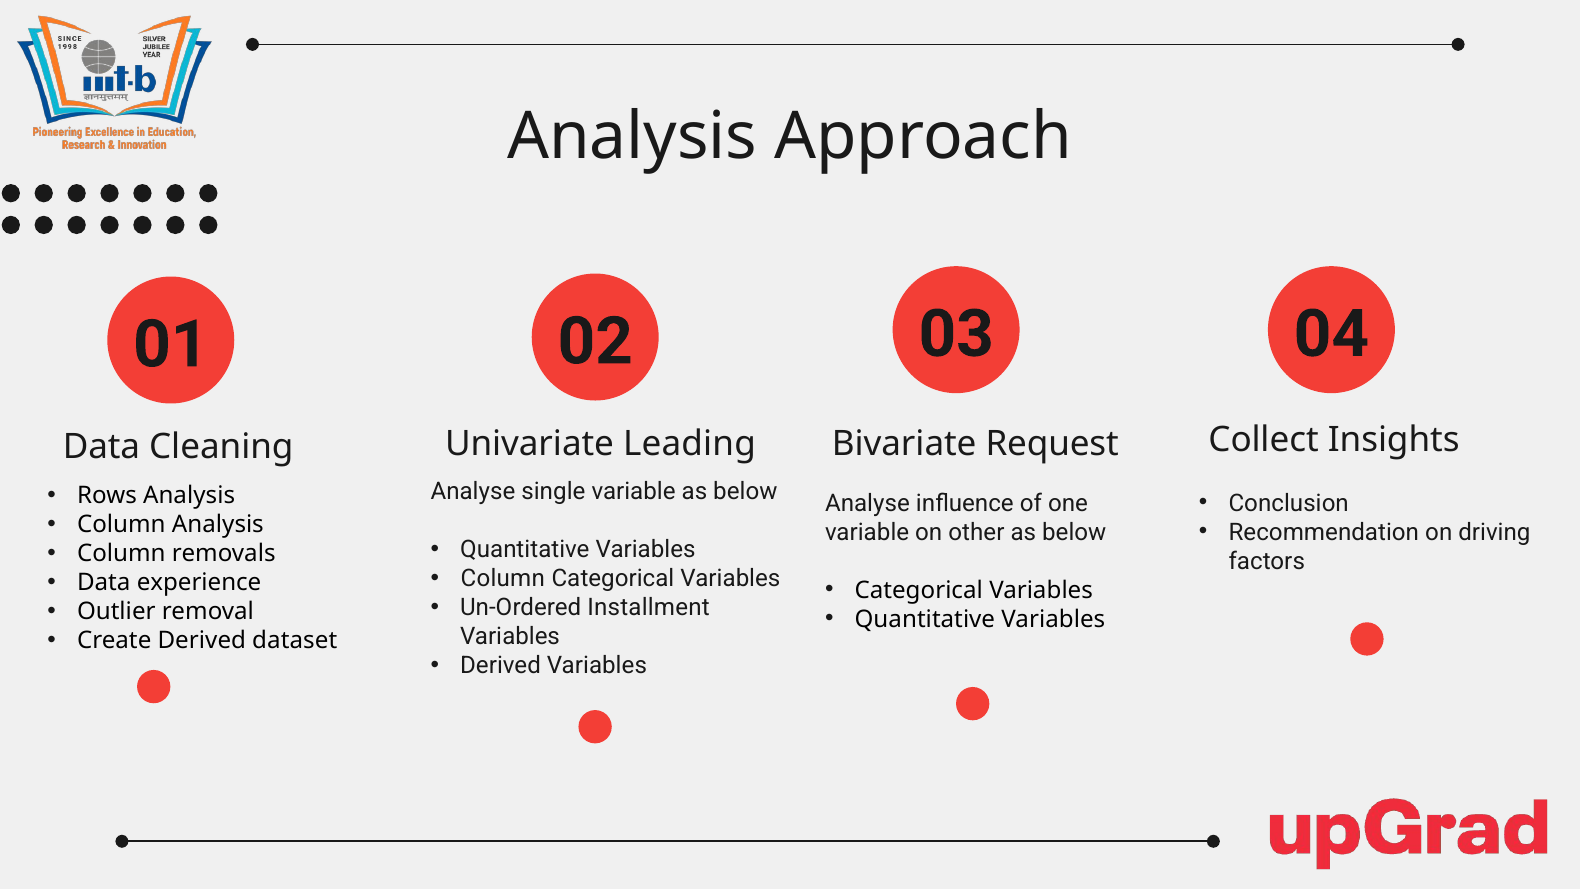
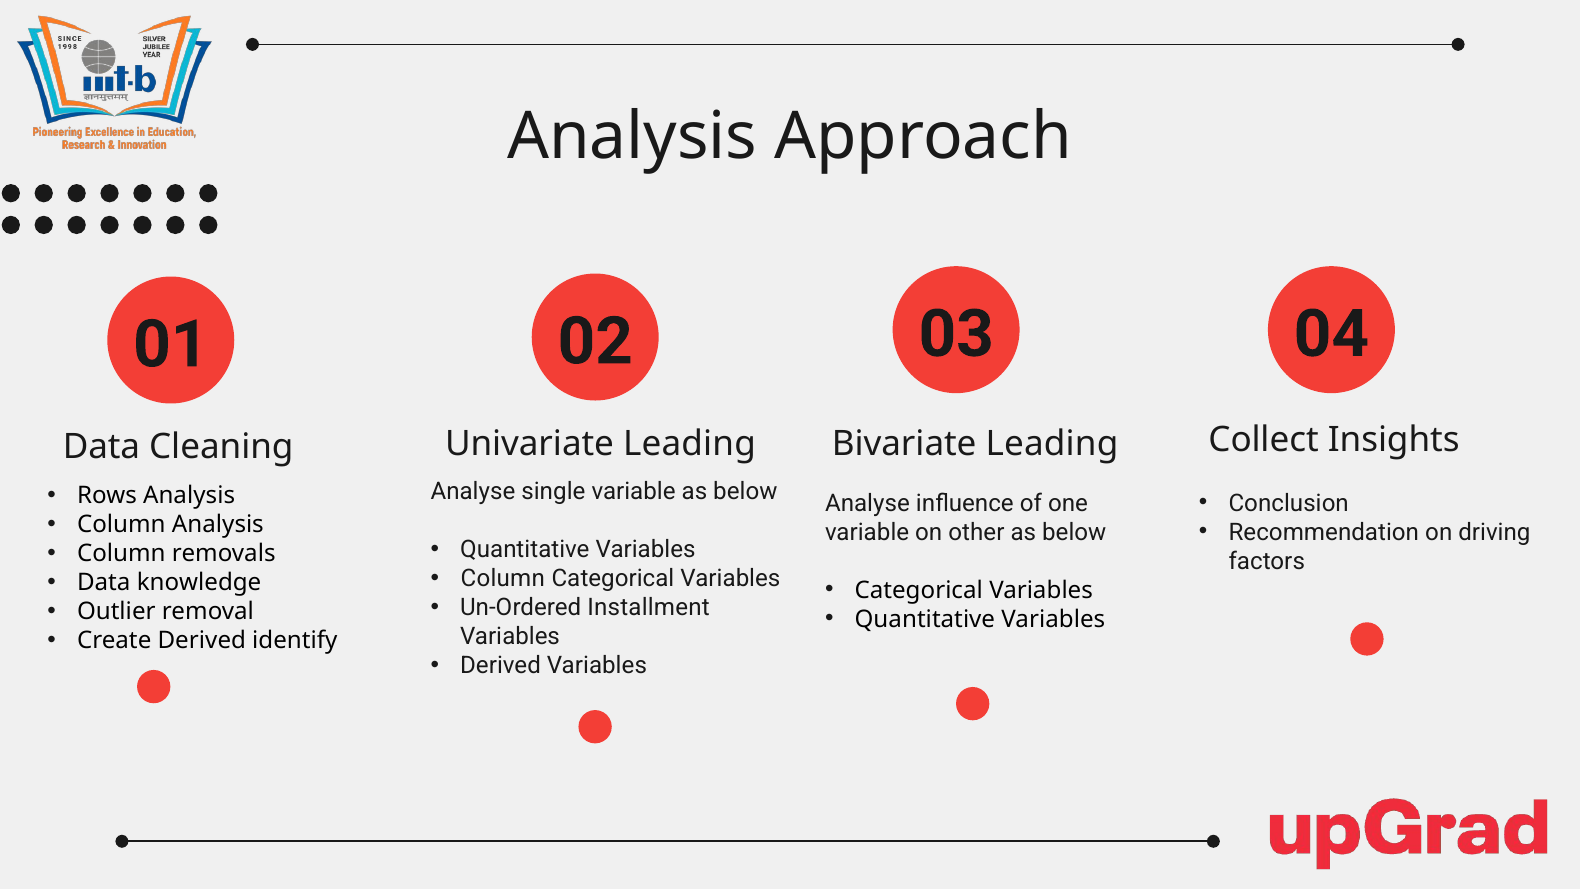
Bivariate Request: Request -> Leading
experience: experience -> knowledge
dataset: dataset -> identify
